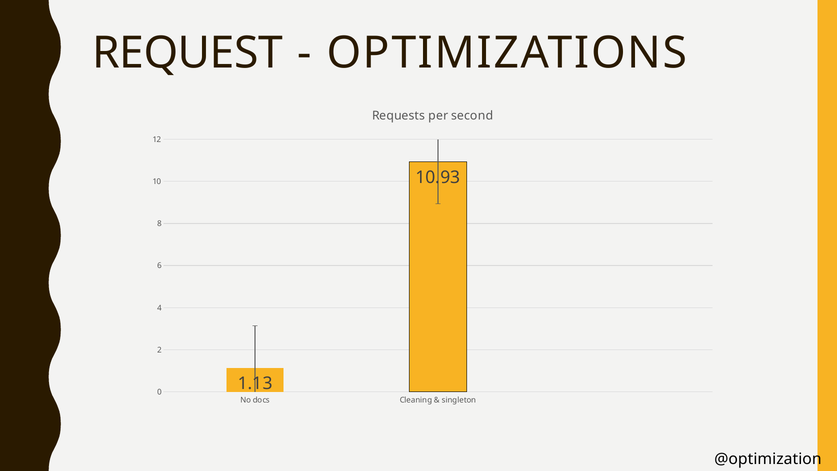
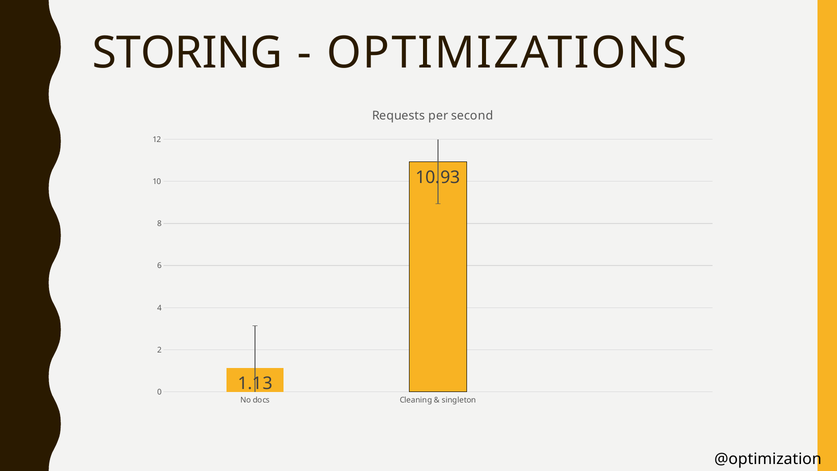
REQUEST: REQUEST -> STORING
